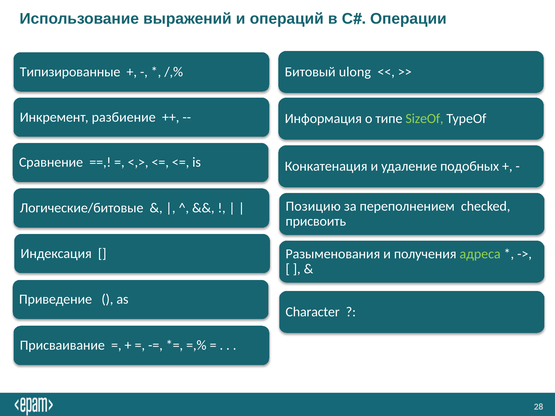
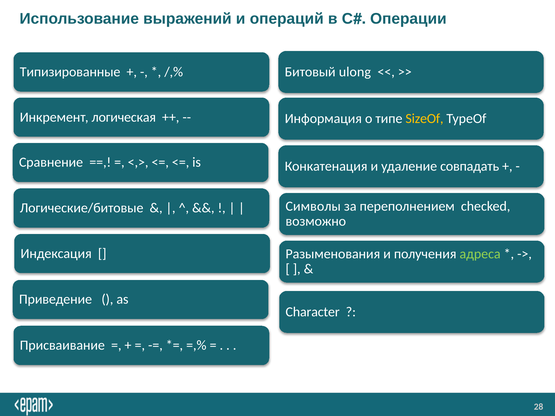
разбиение: разбиение -> логическая
SizeOf colour: light green -> yellow
подобных: подобных -> совпадать
Позицию: Позицию -> Символы
присвоить: присвоить -> возможно
